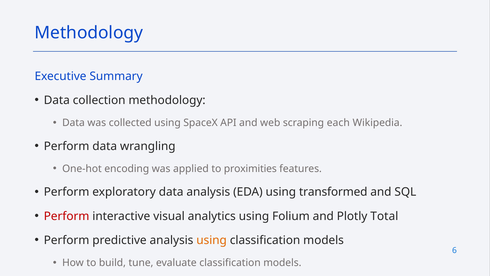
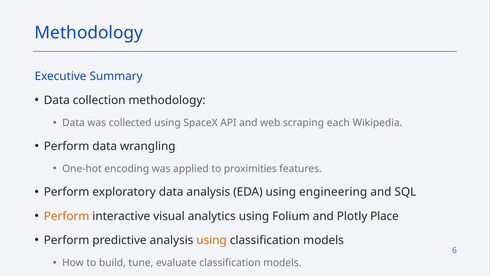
transformed: transformed -> engineering
Perform at (67, 216) colour: red -> orange
Total: Total -> Place
